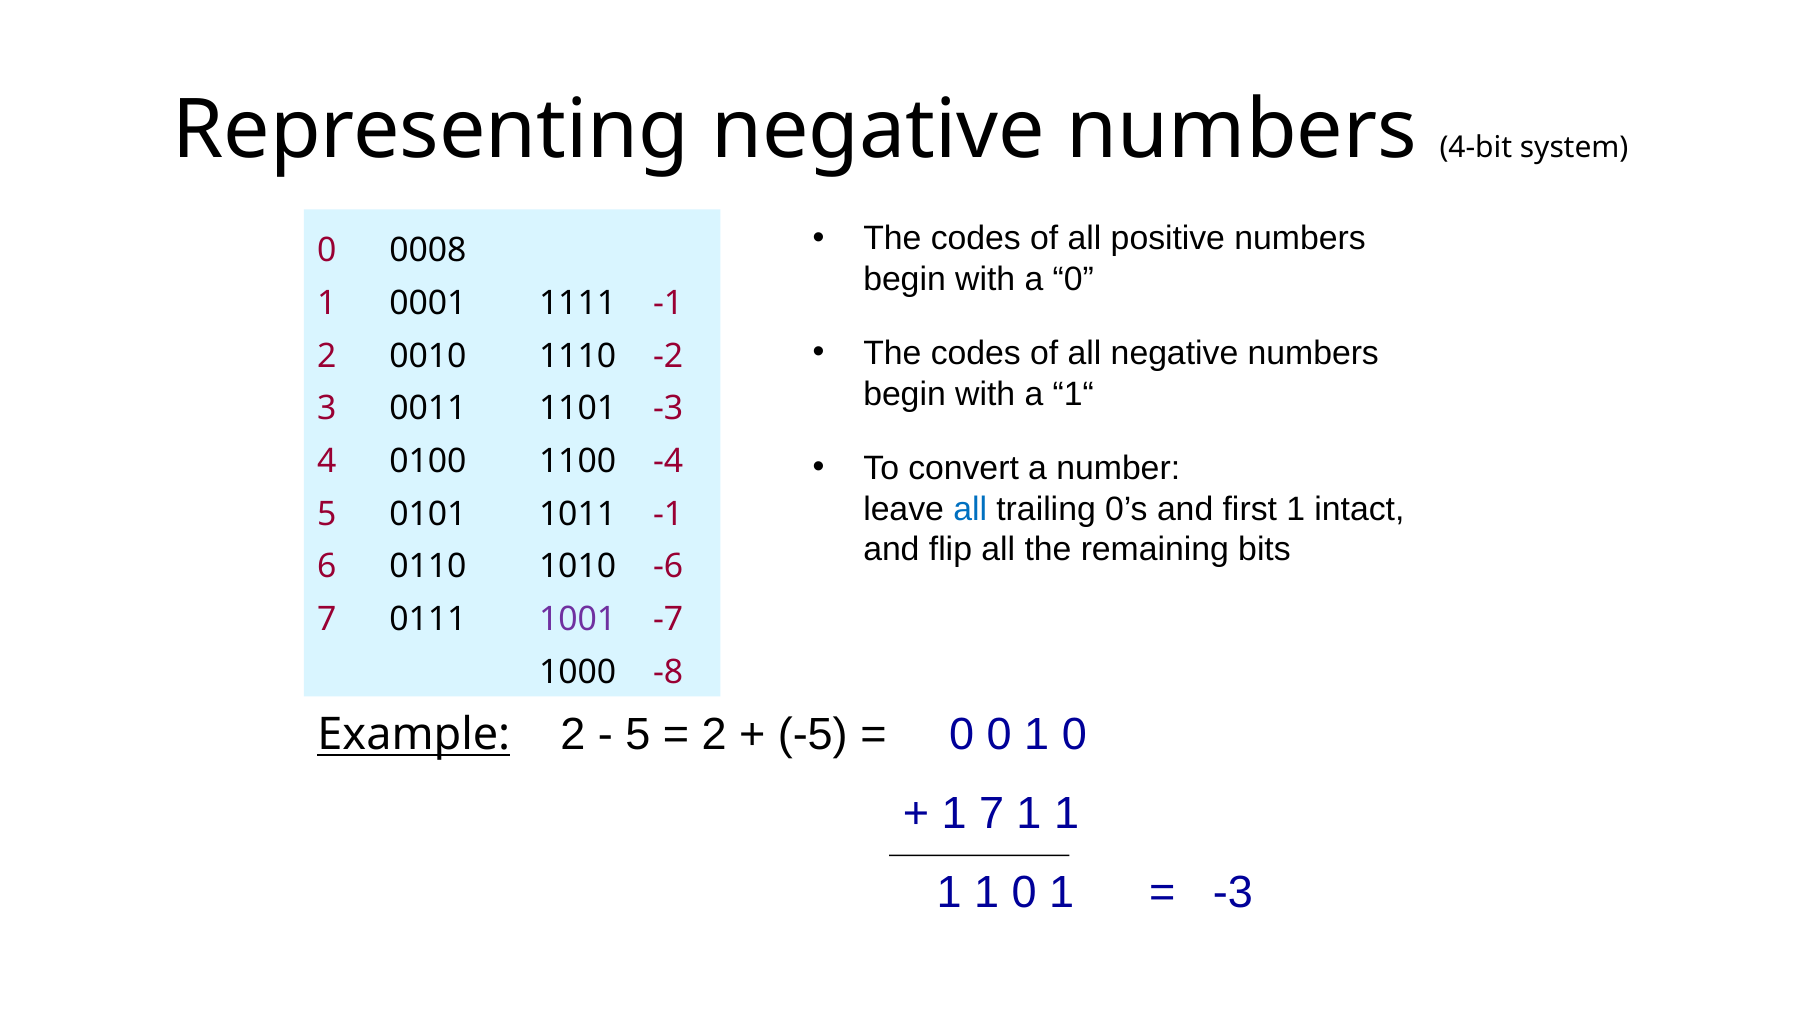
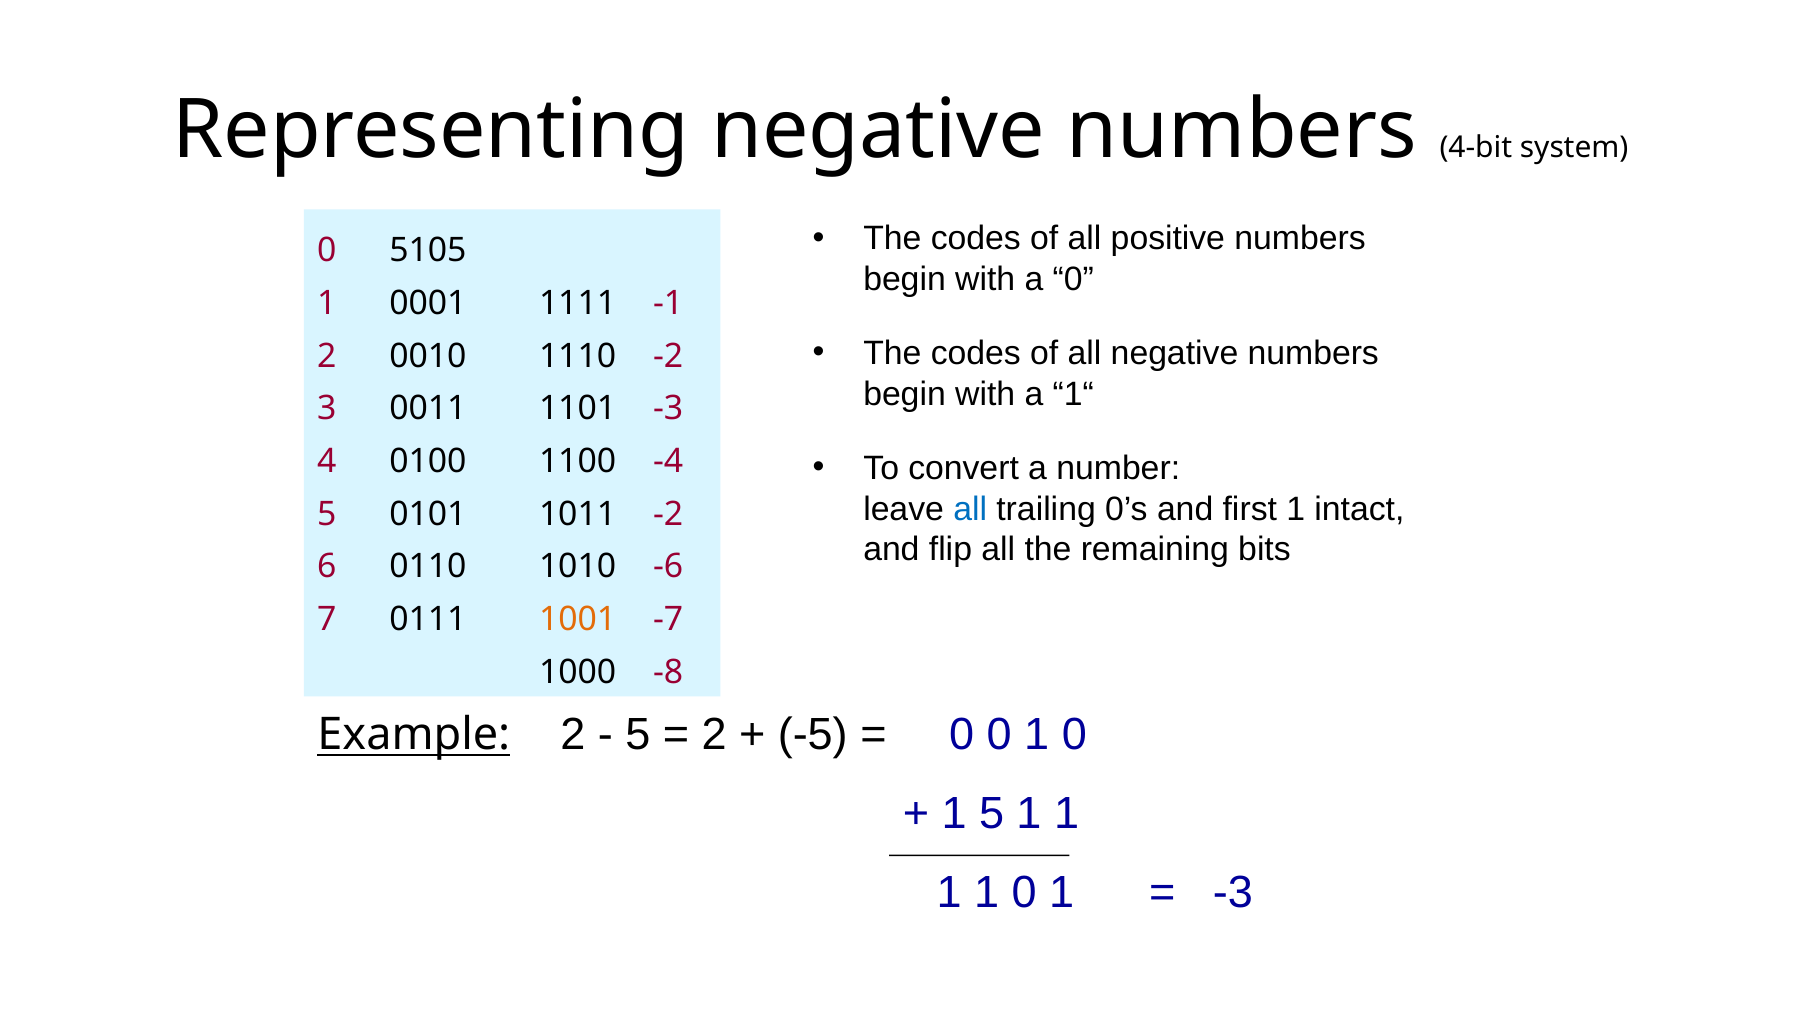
0008: 0008 -> 5105
1011 -1: -1 -> -2
1001 colour: purple -> orange
1 7: 7 -> 5
